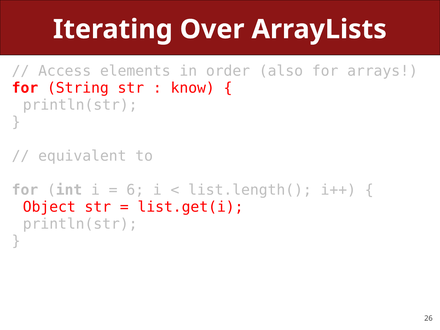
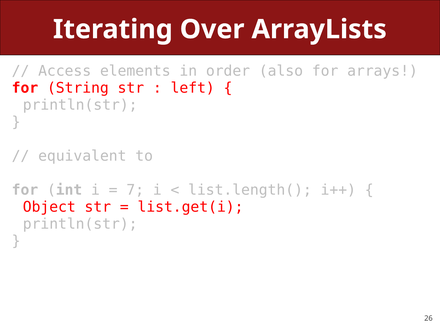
know: know -> left
6: 6 -> 7
